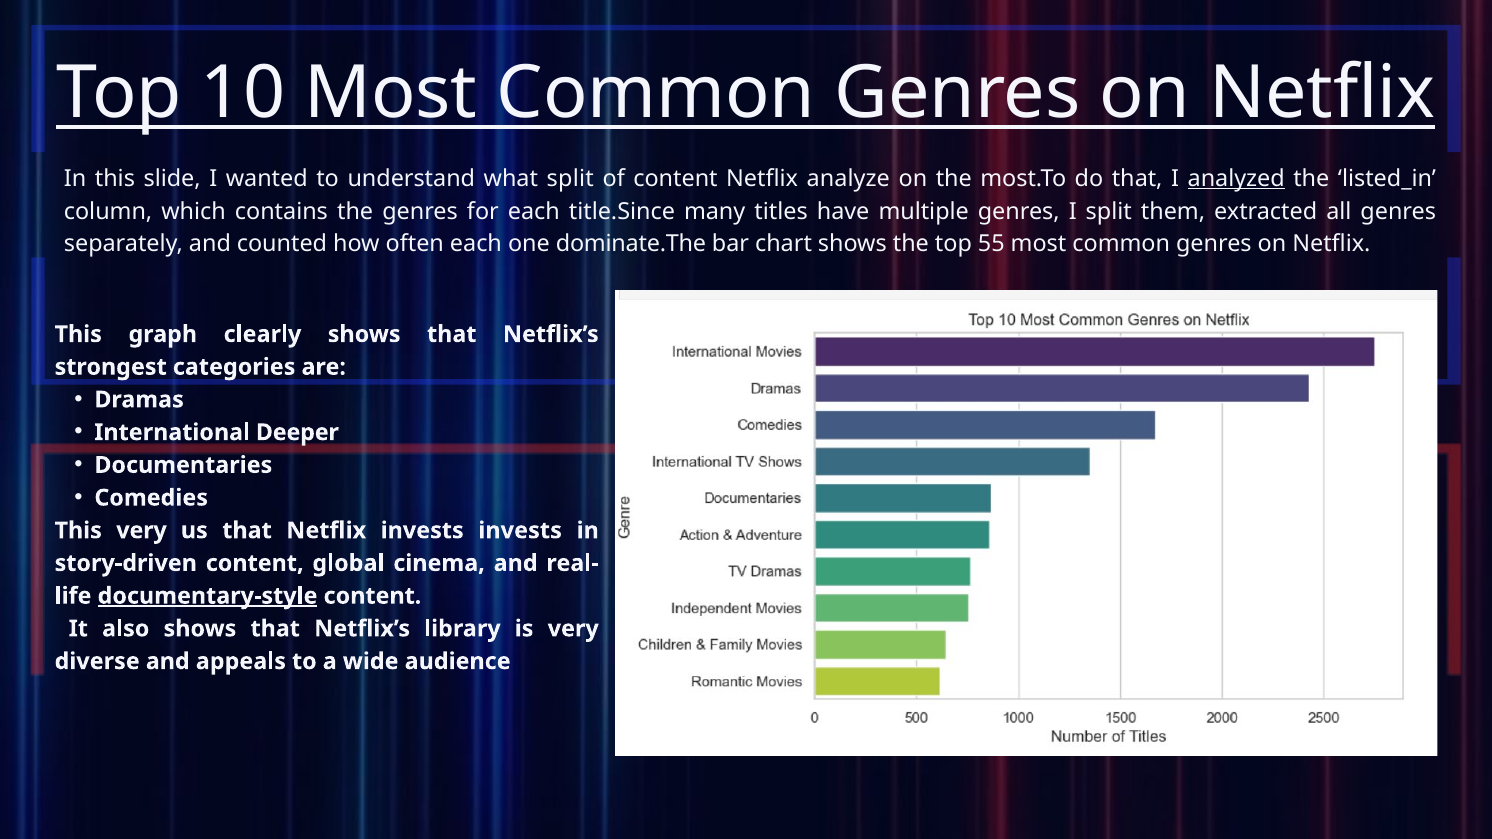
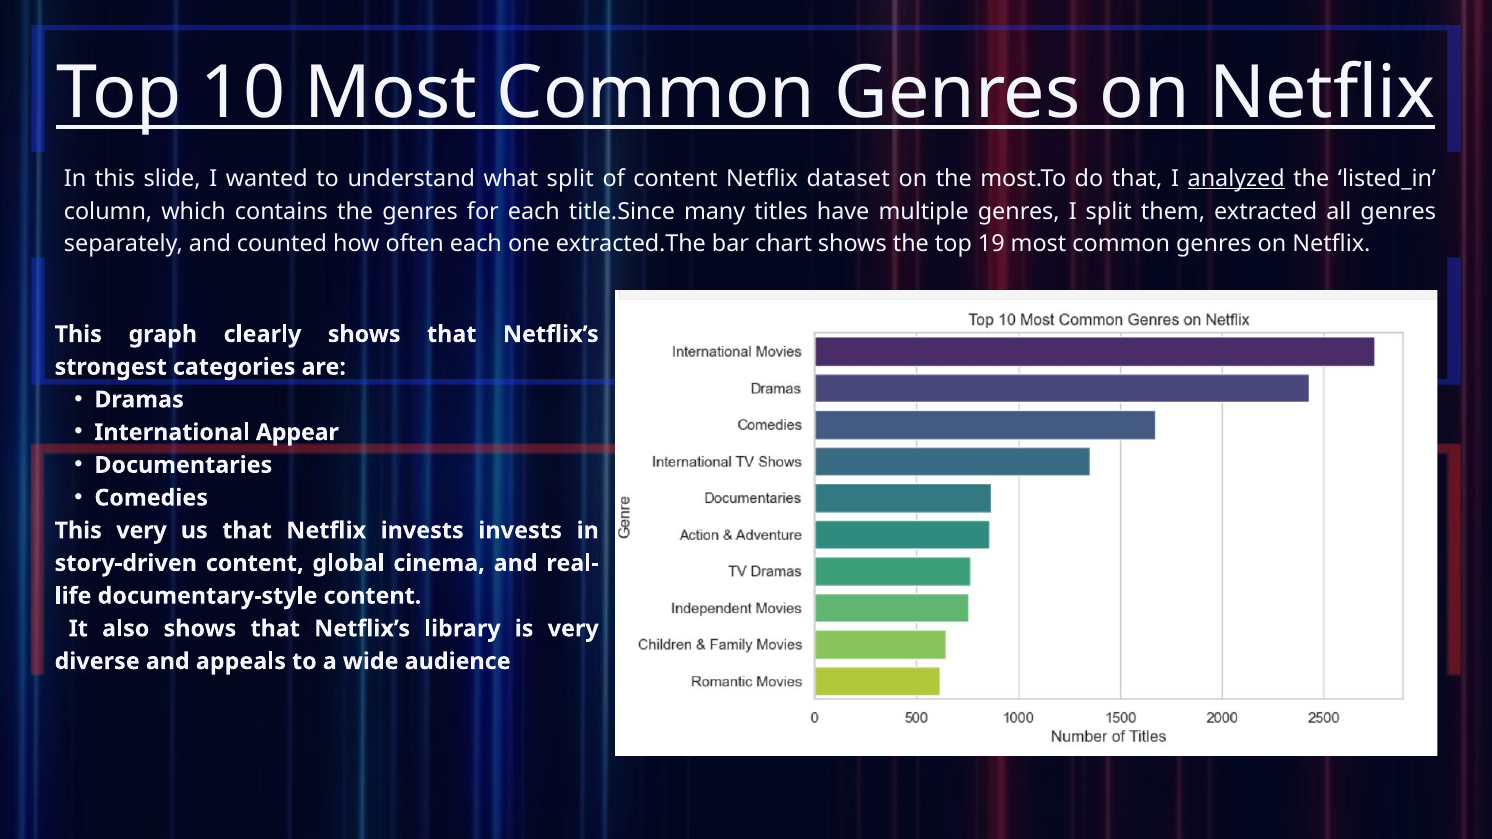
analyze: analyze -> dataset
dominate.The: dominate.The -> extracted.The
55: 55 -> 19
Deeper: Deeper -> Appear
documentary-style underline: present -> none
